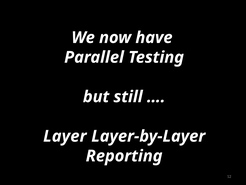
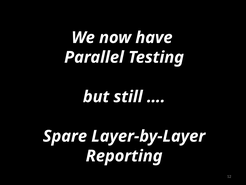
Layer: Layer -> Spare
